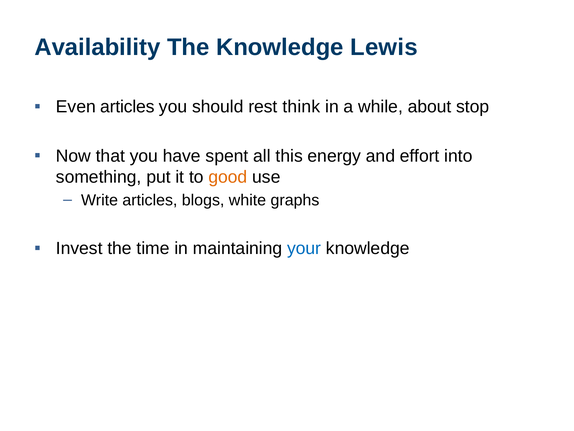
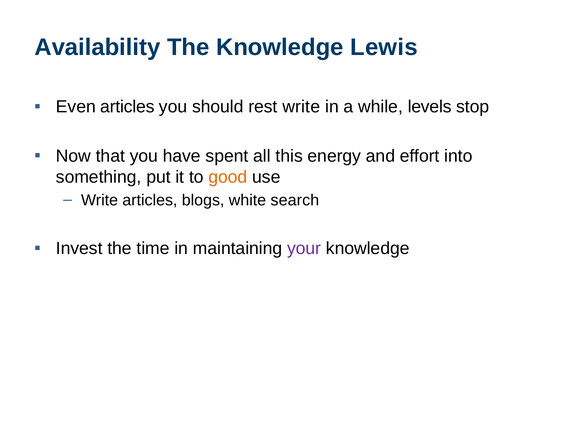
rest think: think -> write
about: about -> levels
graphs: graphs -> search
your colour: blue -> purple
